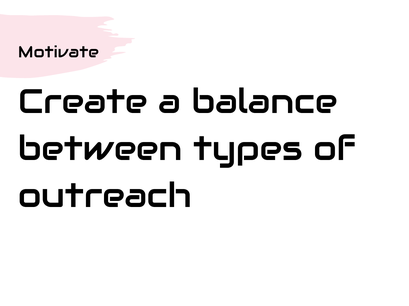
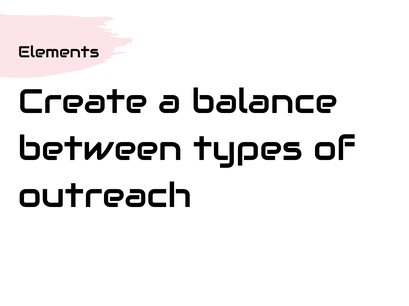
Motivate: Motivate -> Elements
